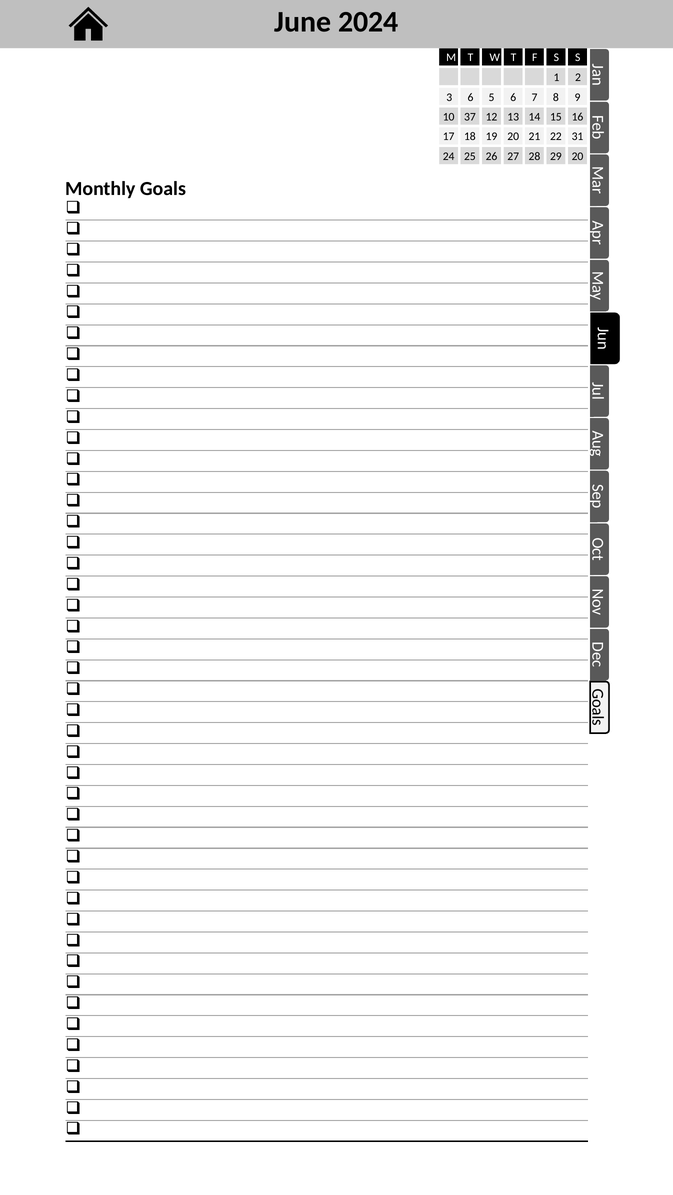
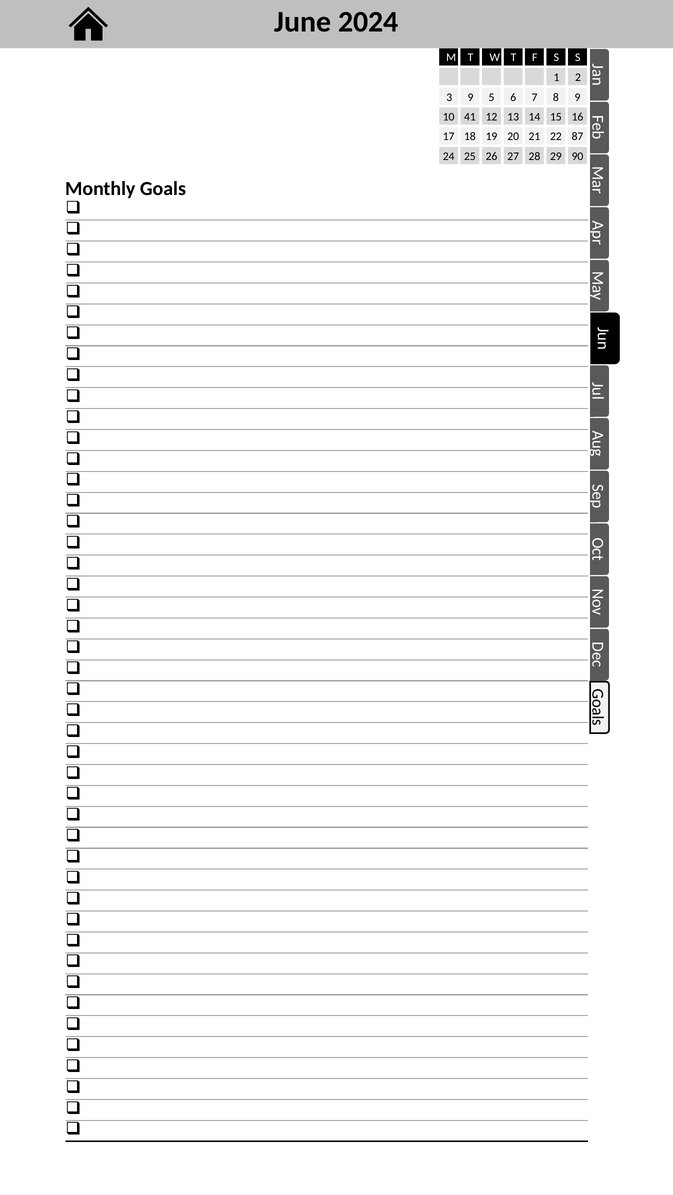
3 6: 6 -> 9
37: 37 -> 41
31: 31 -> 87
29 20: 20 -> 90
